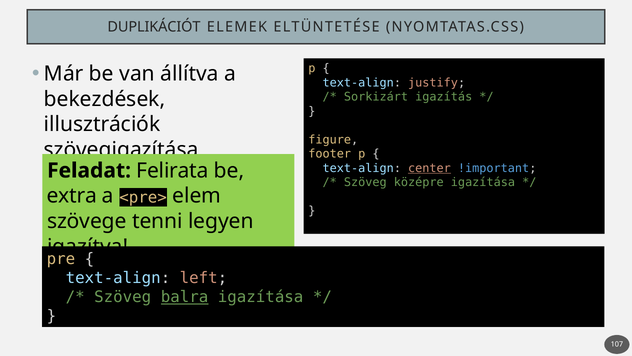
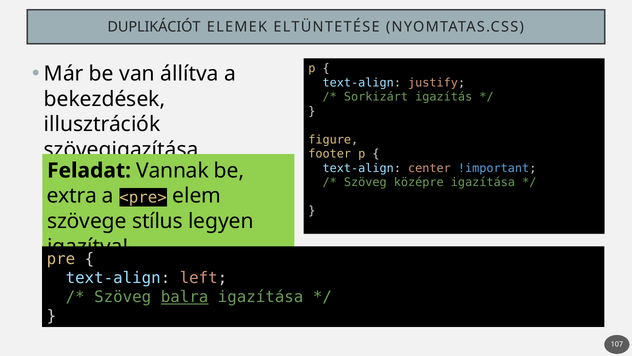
center underline: present -> none
Felirata: Felirata -> Vannak
tenni: tenni -> stílus
